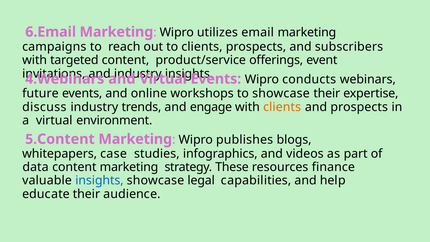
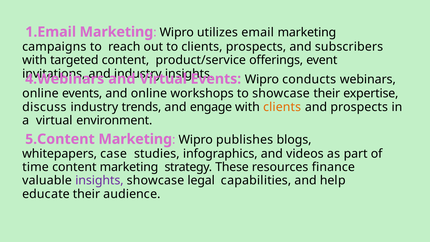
6.Email: 6.Email -> 1.Email
future at (40, 93): future -> online
data: data -> time
insights at (99, 180) colour: blue -> purple
